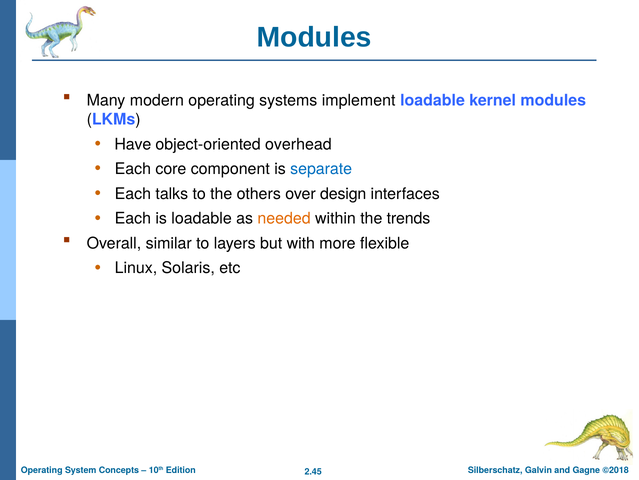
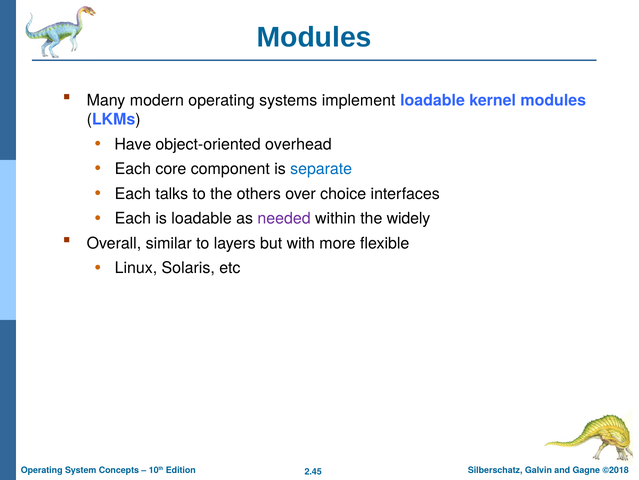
design: design -> choice
needed colour: orange -> purple
trends: trends -> widely
